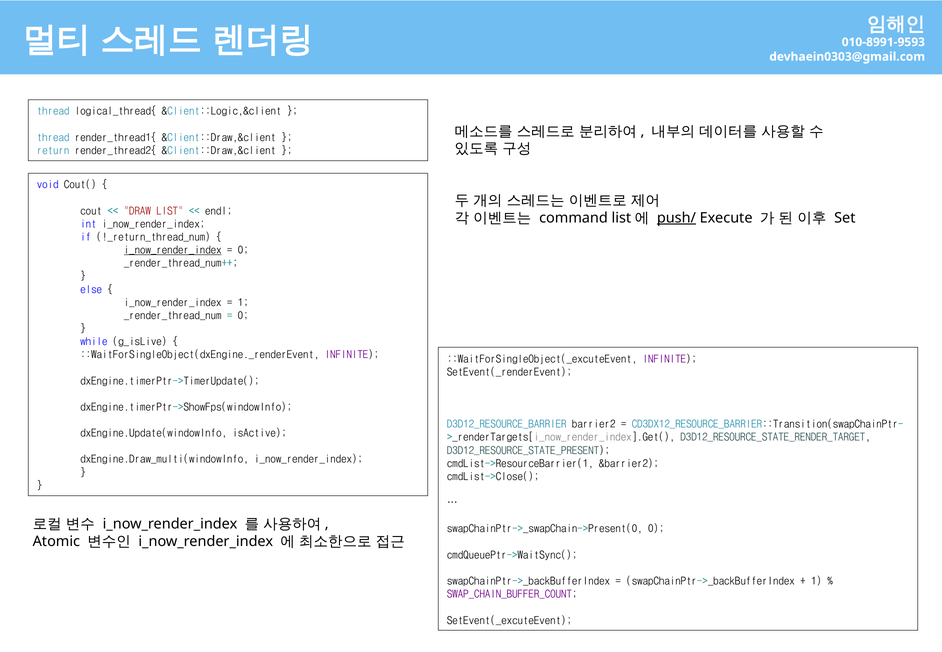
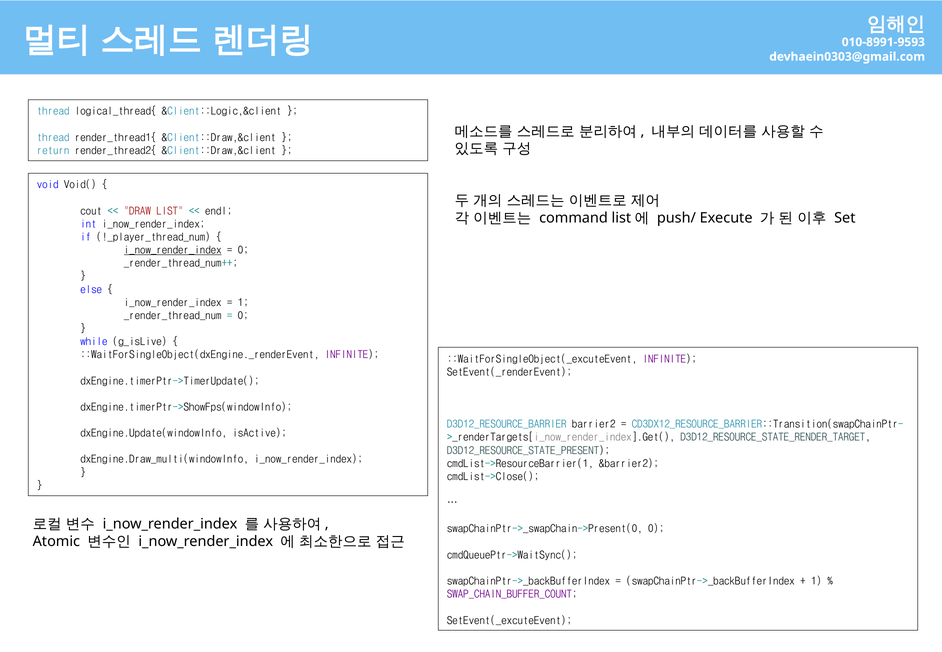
Cout(: Cout( -> Void(
push/ underline: present -> none
!_return_thread_num: !_return_thread_num -> !_player_thread_num
